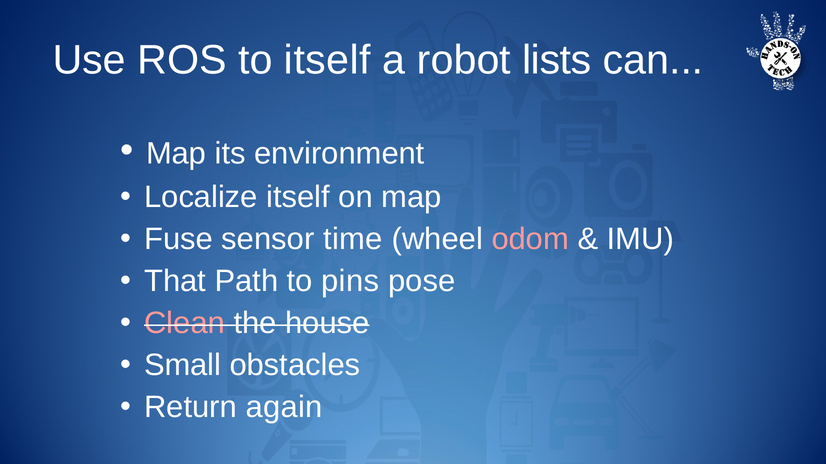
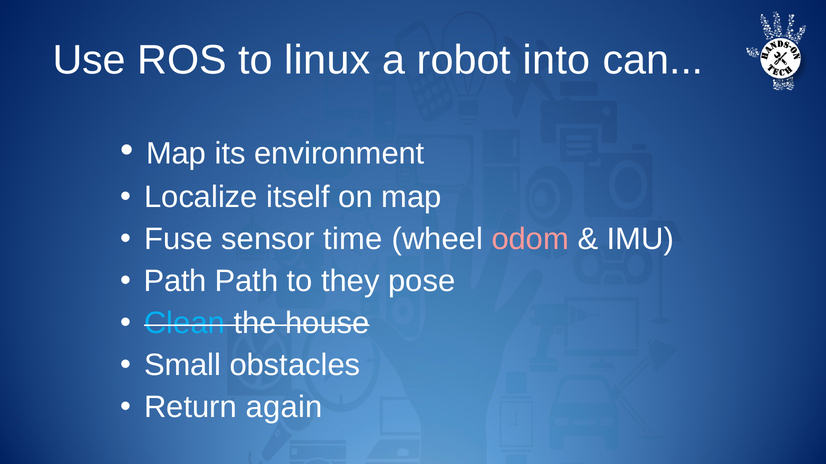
to itself: itself -> linux
lists: lists -> into
That at (175, 281): That -> Path
pins: pins -> they
Clean colour: pink -> light blue
